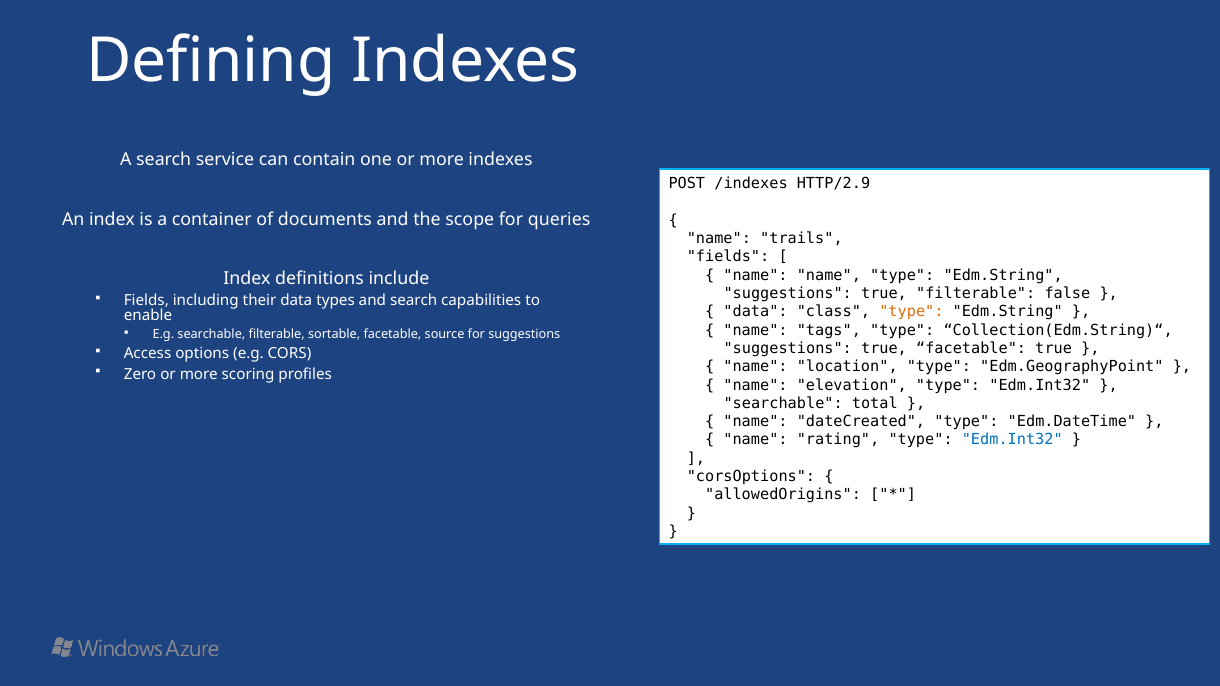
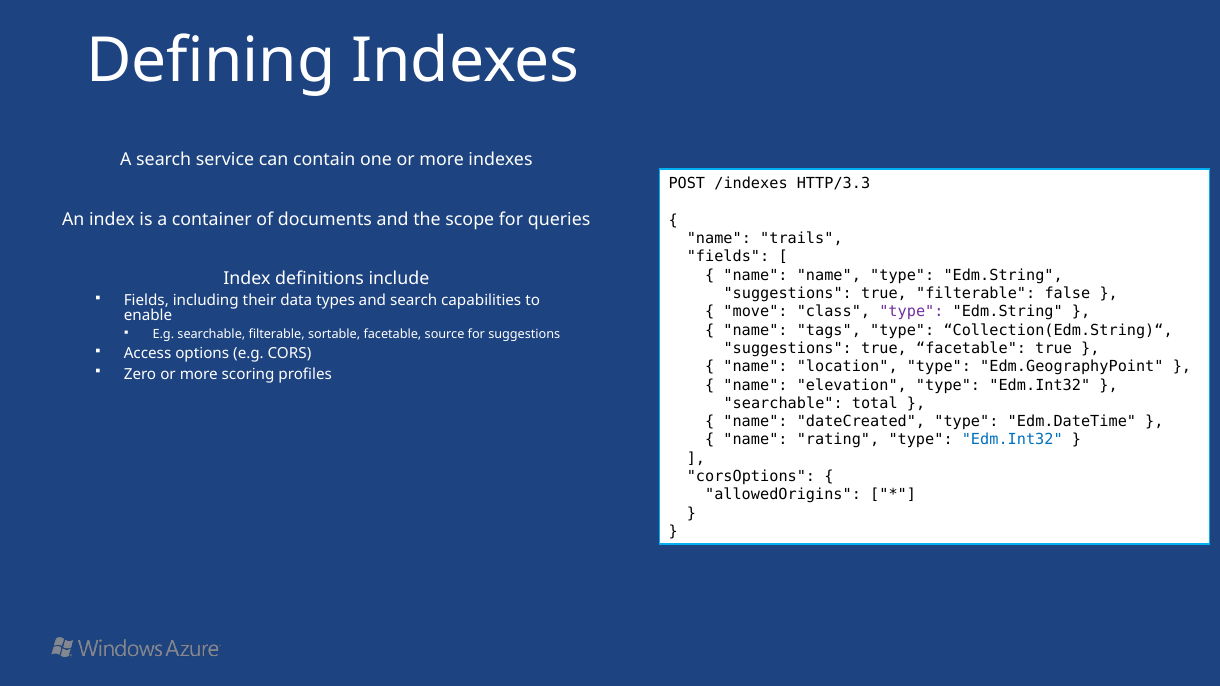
HTTP/2.9: HTTP/2.9 -> HTTP/3.3
data at (756, 312): data -> move
type at (911, 312) colour: orange -> purple
